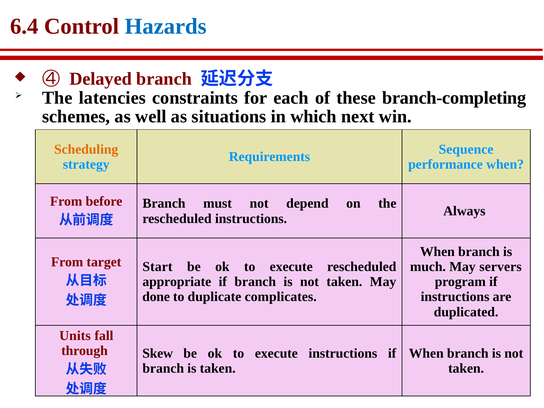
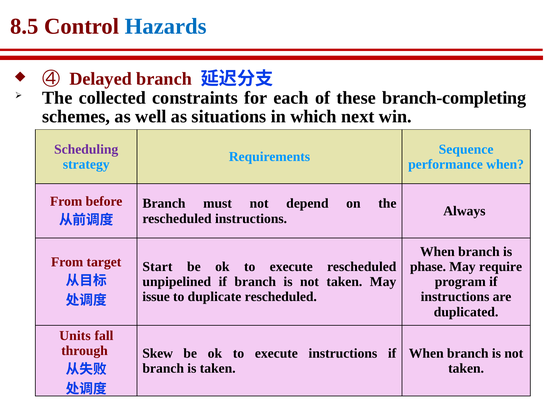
6.4: 6.4 -> 8.5
latencies: latencies -> collected
Scheduling colour: orange -> purple
much: much -> phase
servers: servers -> require
appropriate: appropriate -> unpipelined
done: done -> issue
duplicate complicates: complicates -> rescheduled
